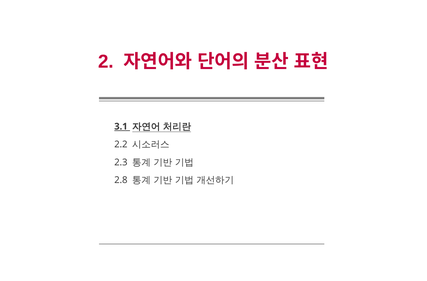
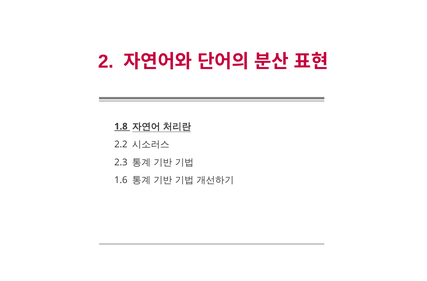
3.1: 3.1 -> 1.8
2.8: 2.8 -> 1.6
